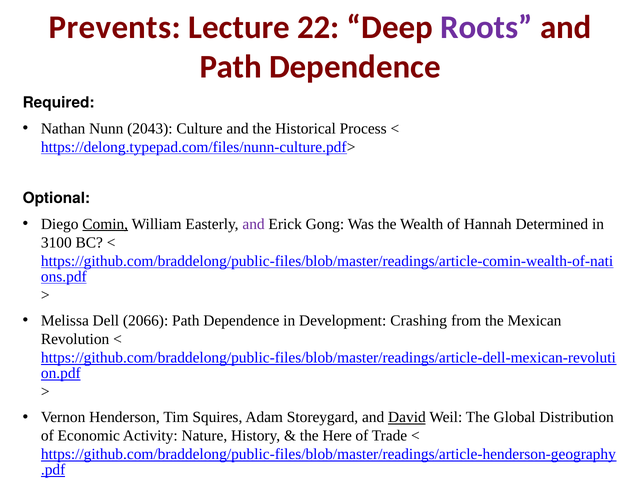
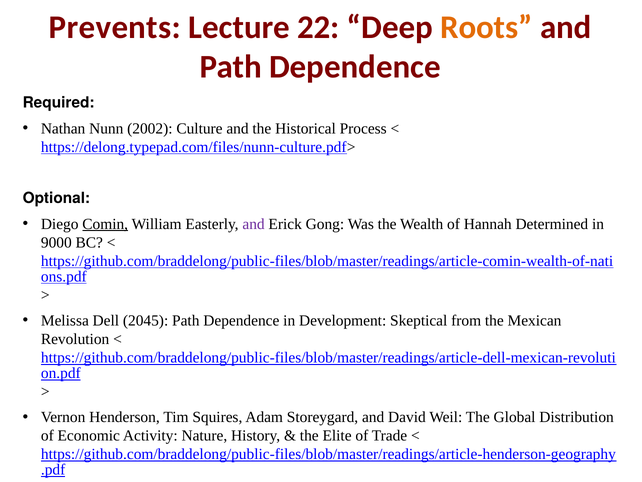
Roots colour: purple -> orange
2043: 2043 -> 2002
3100: 3100 -> 9000
2066: 2066 -> 2045
Crashing: Crashing -> Skeptical
David underline: present -> none
Here: Here -> Elite
